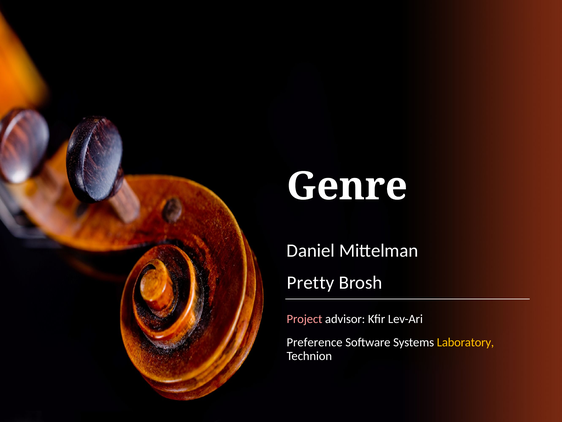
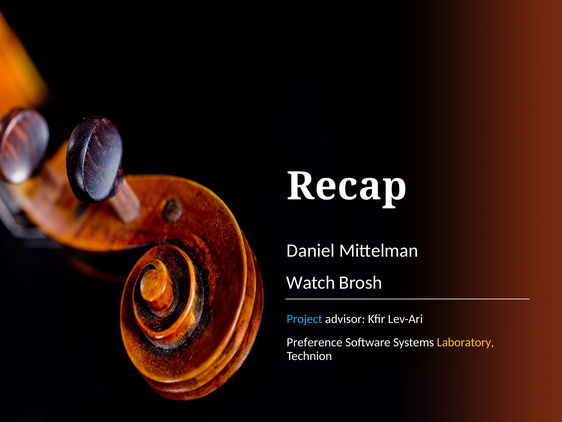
Genre: Genre -> Recap
Pretty: Pretty -> Watch
Project colour: pink -> light blue
